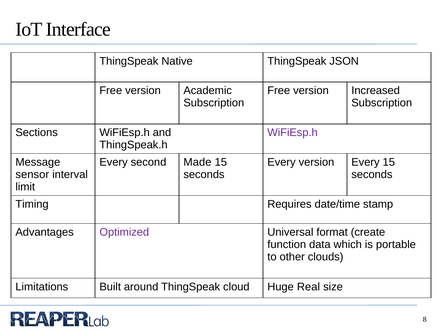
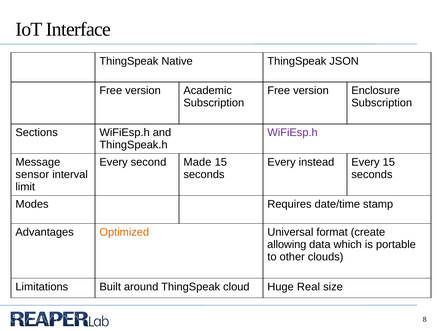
Increased: Increased -> Enclosure
Every version: version -> instead
Timing: Timing -> Modes
Optimized colour: purple -> orange
function: function -> allowing
